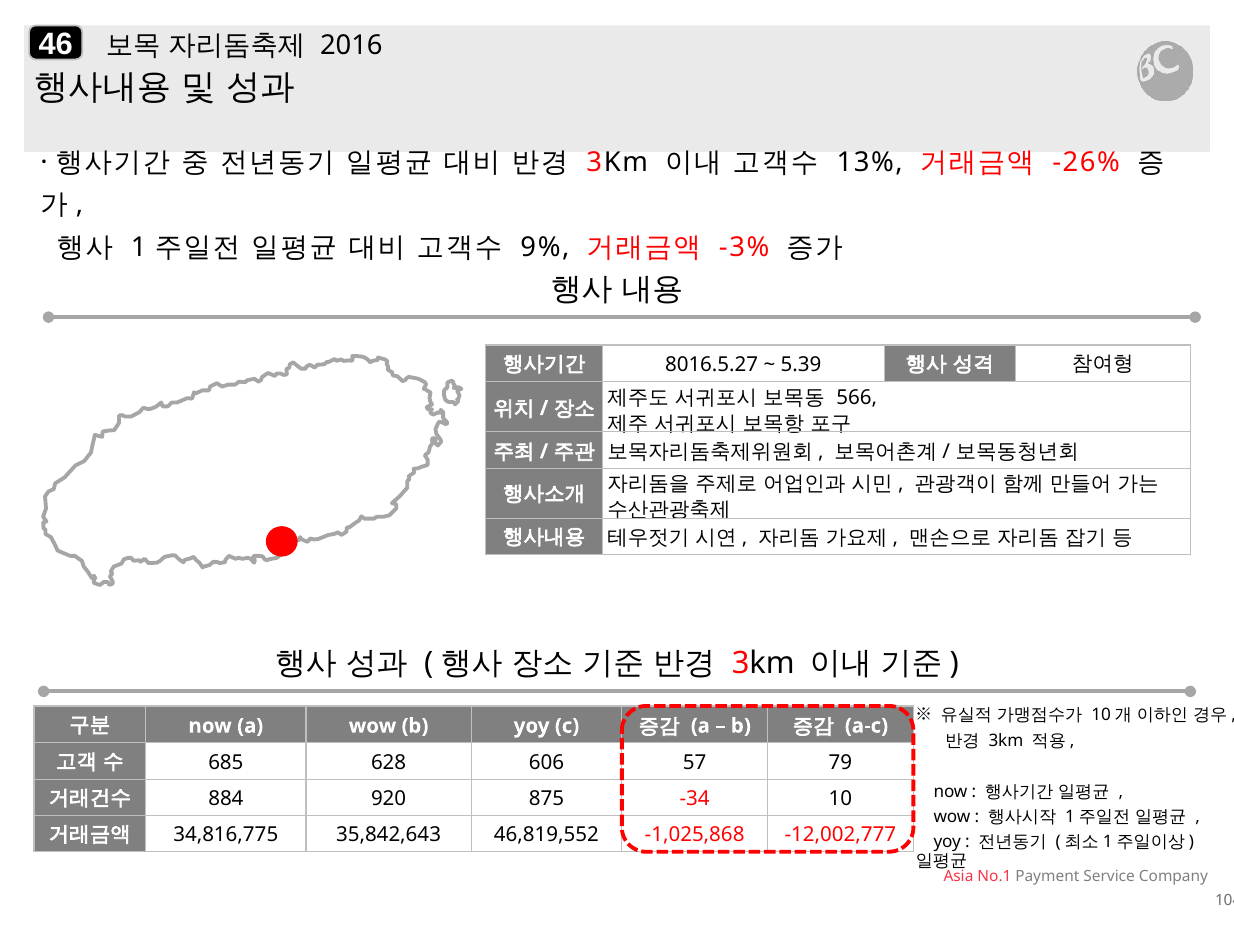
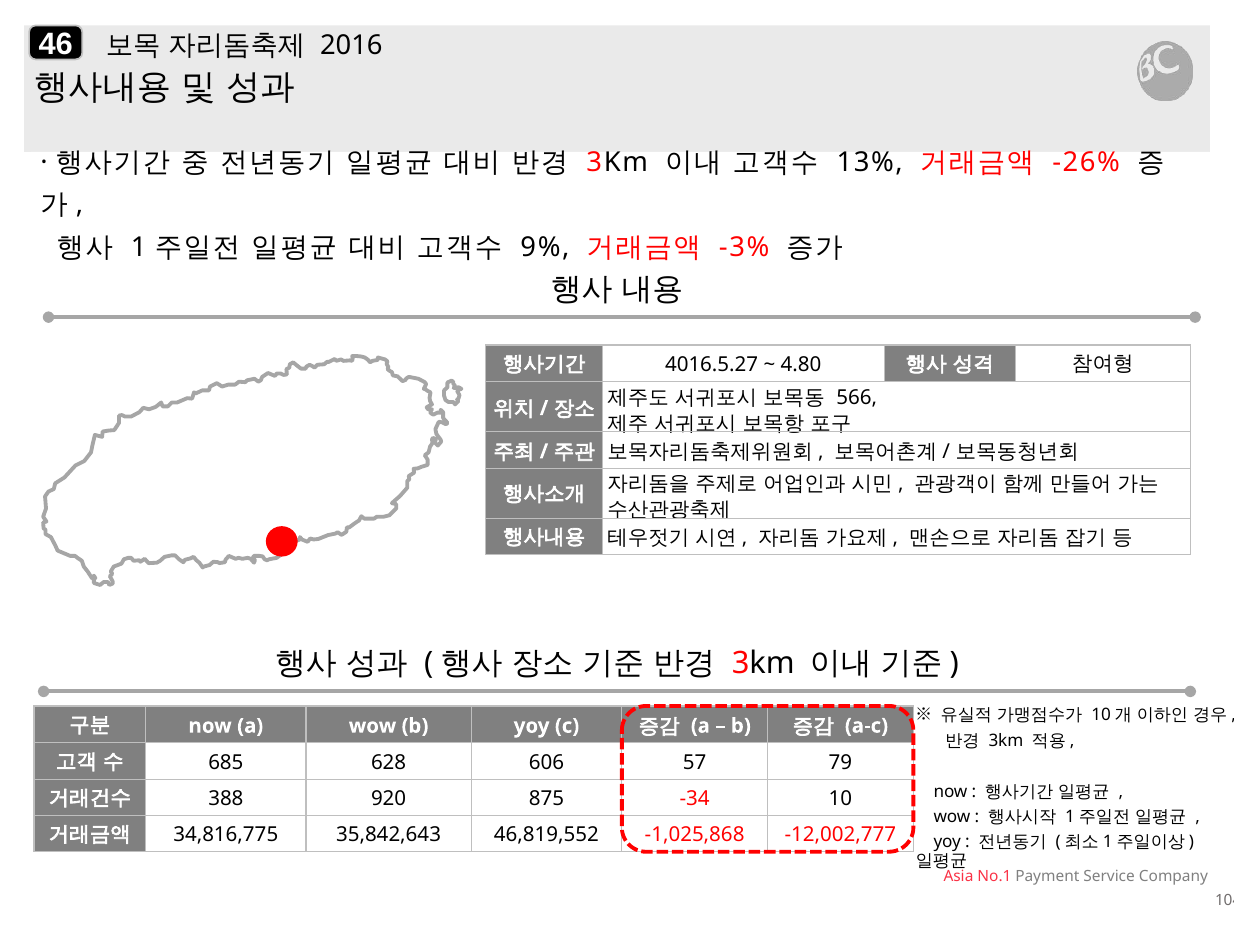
8016.5.27: 8016.5.27 -> 4016.5.27
5.39: 5.39 -> 4.80
884: 884 -> 388
